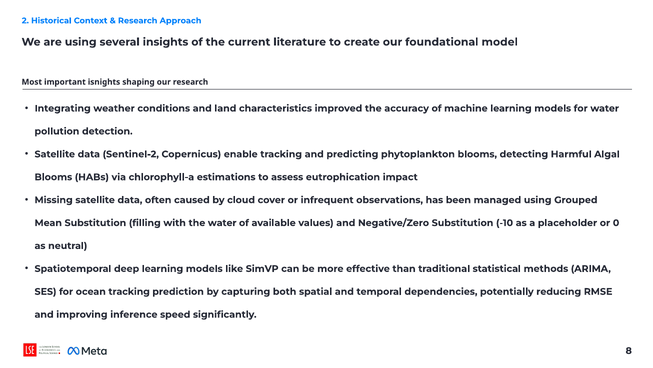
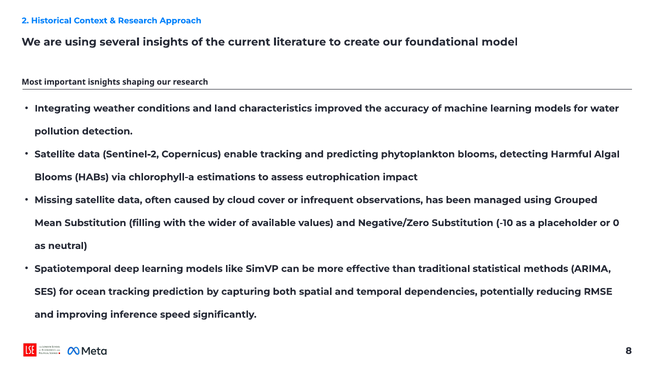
the water: water -> wider
